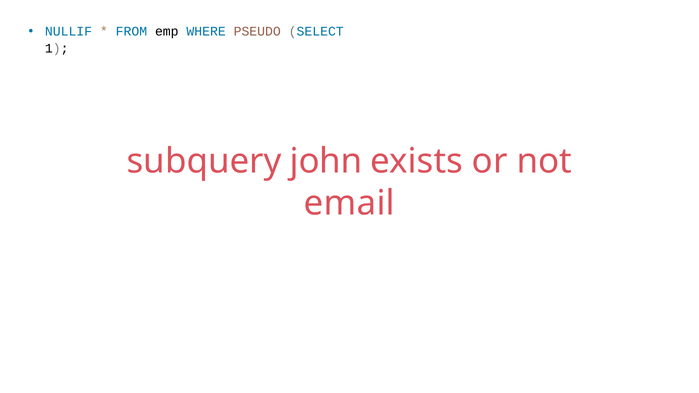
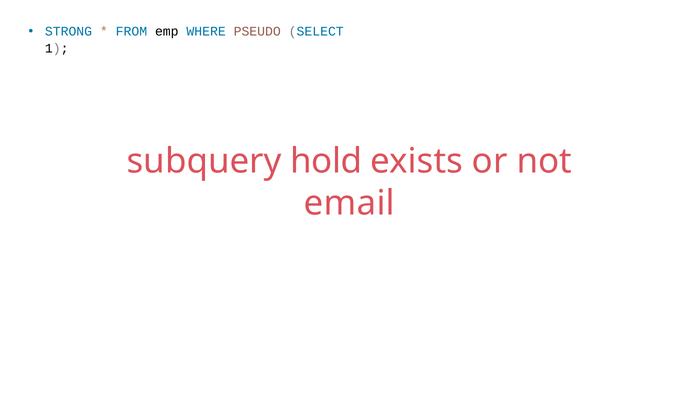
NULLIF: NULLIF -> STRONG
john: john -> hold
